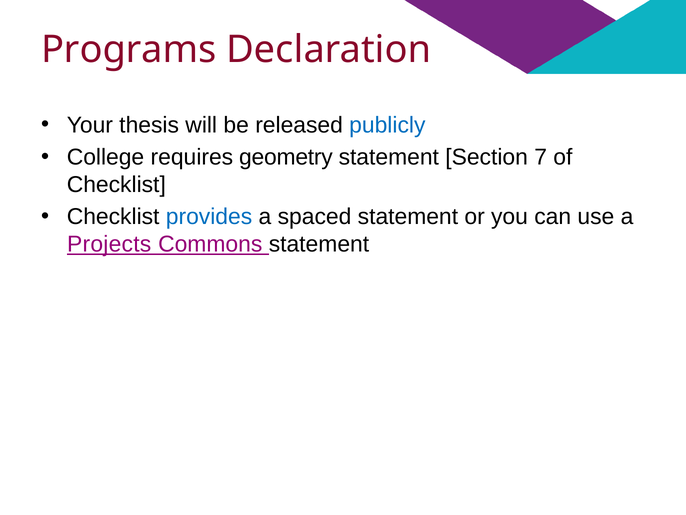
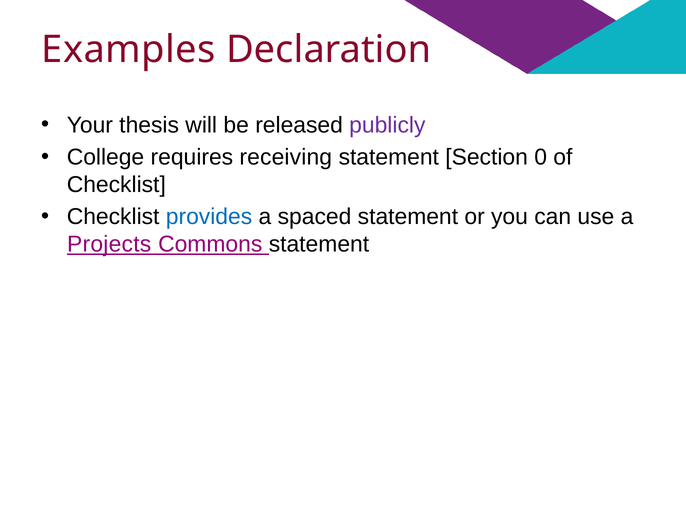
Programs: Programs -> Examples
publicly colour: blue -> purple
geometry: geometry -> receiving
7: 7 -> 0
